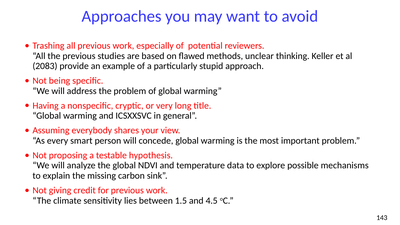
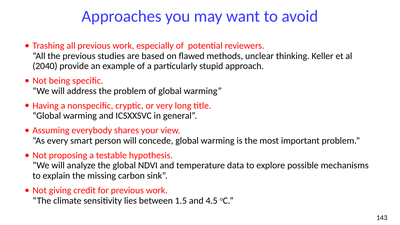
2083: 2083 -> 2040
